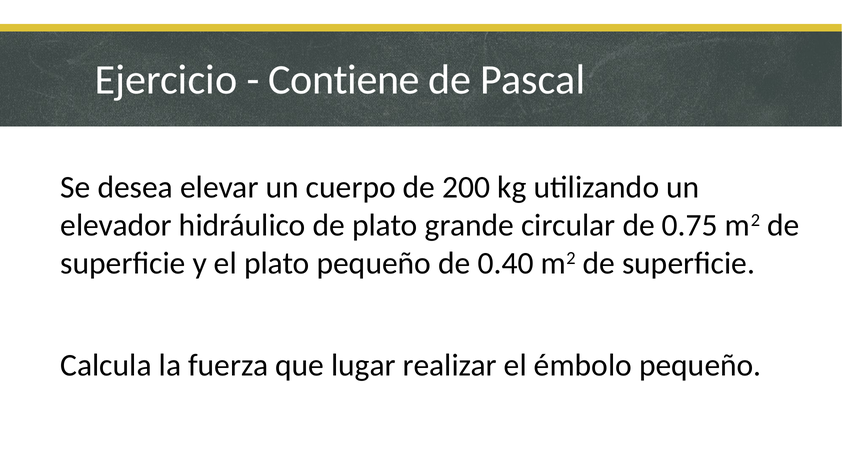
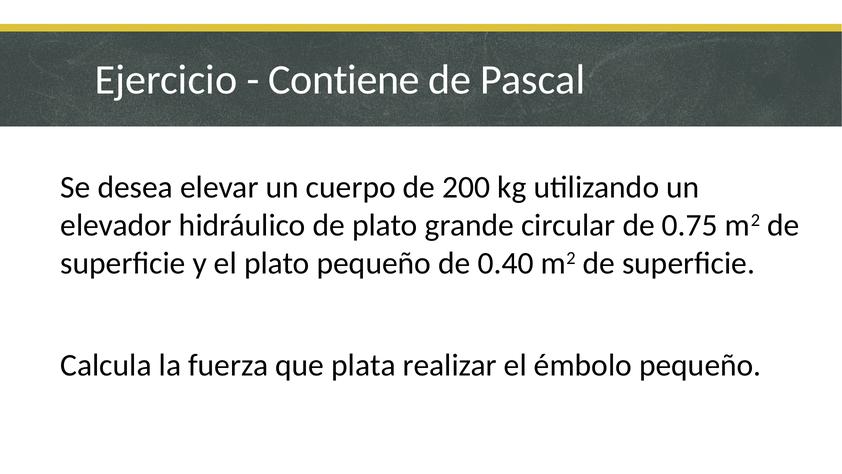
lugar: lugar -> plata
